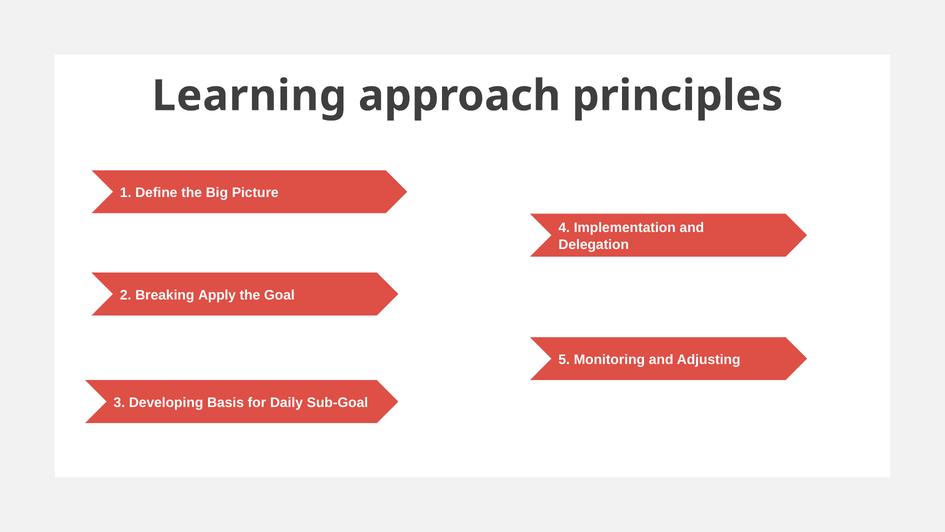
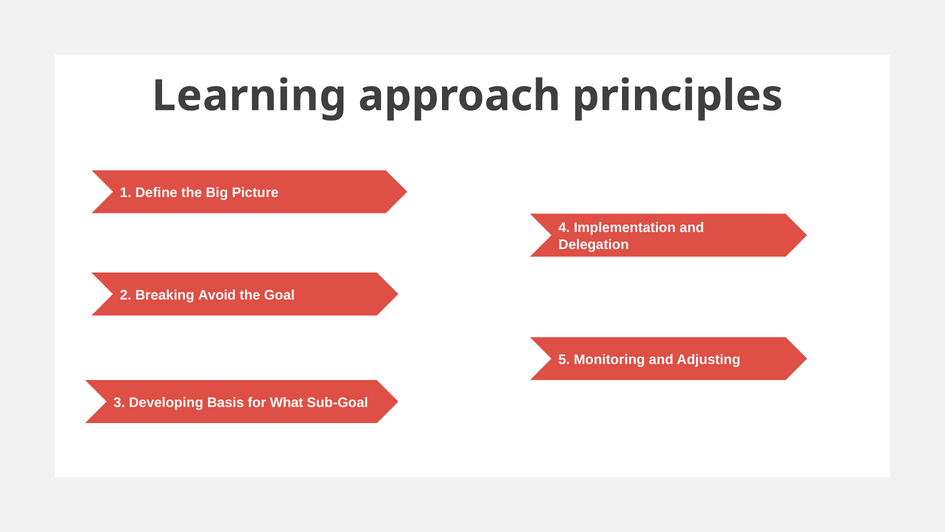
Apply: Apply -> Avoid
Daily: Daily -> What
